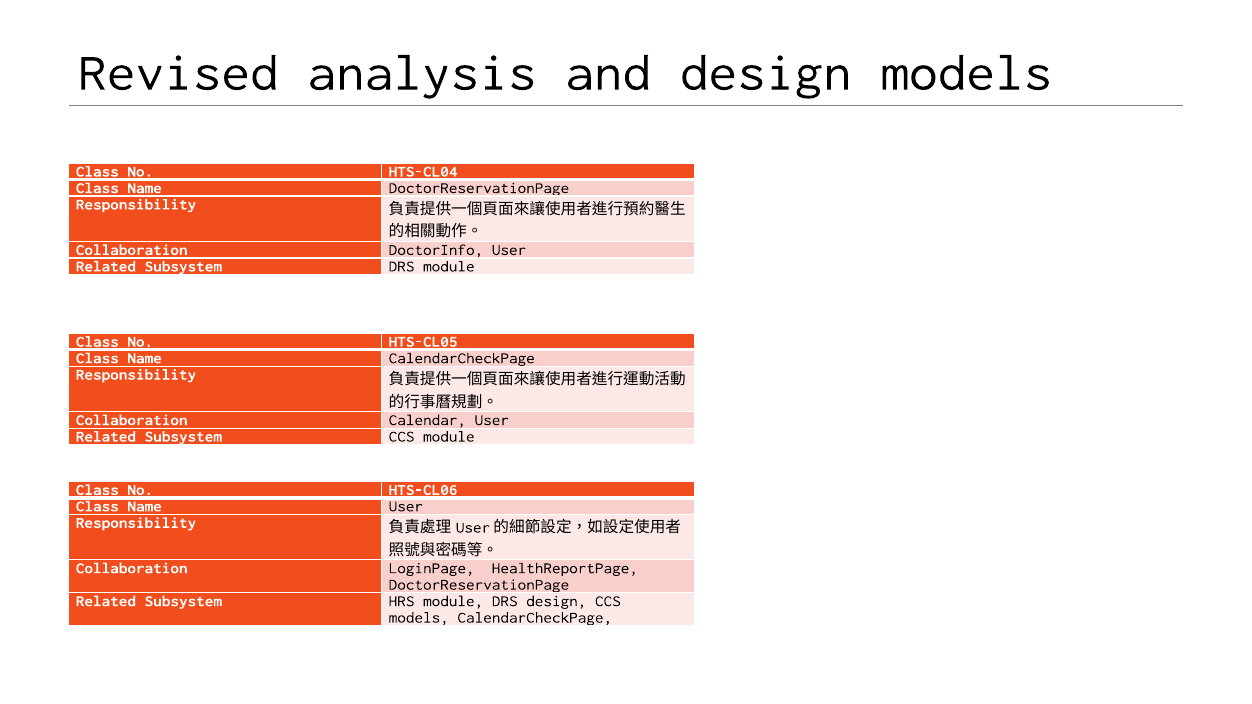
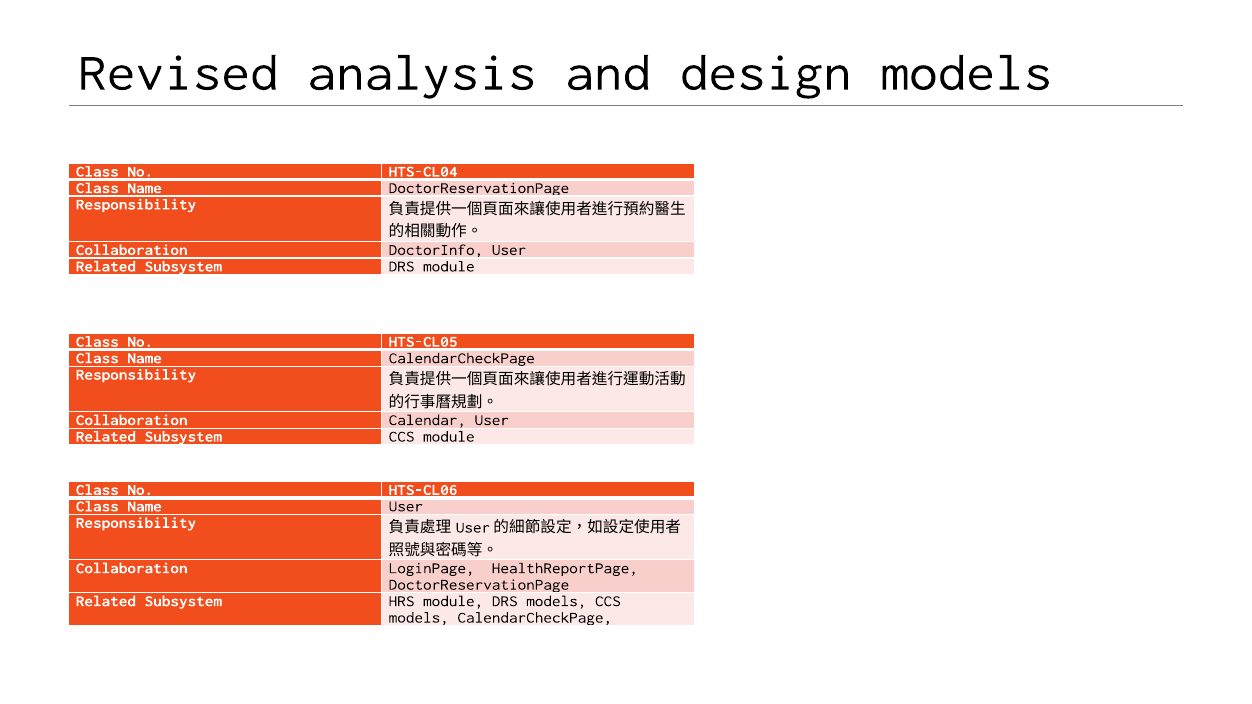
DRS design: design -> models
